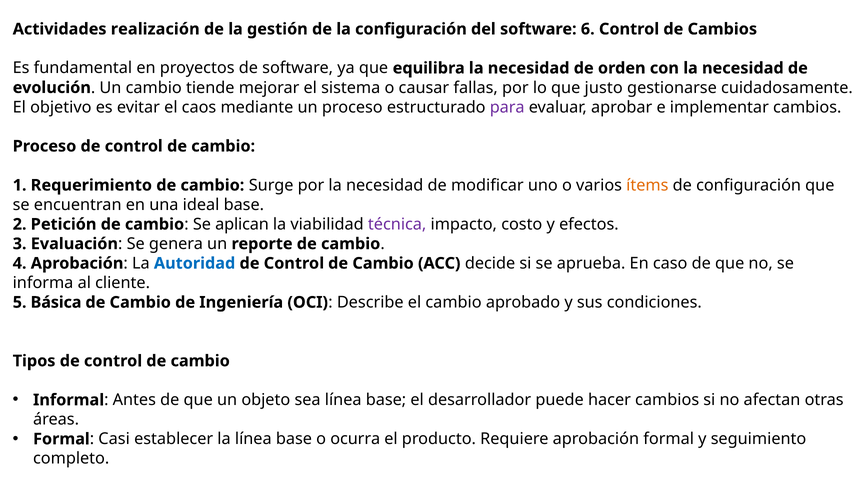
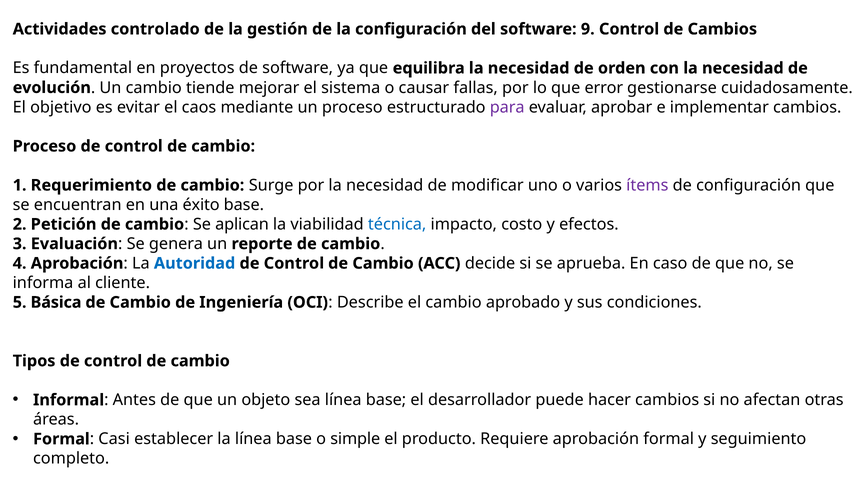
realización: realización -> controlado
6: 6 -> 9
justo: justo -> error
ítems colour: orange -> purple
ideal: ideal -> éxito
técnica colour: purple -> blue
ocurra: ocurra -> simple
